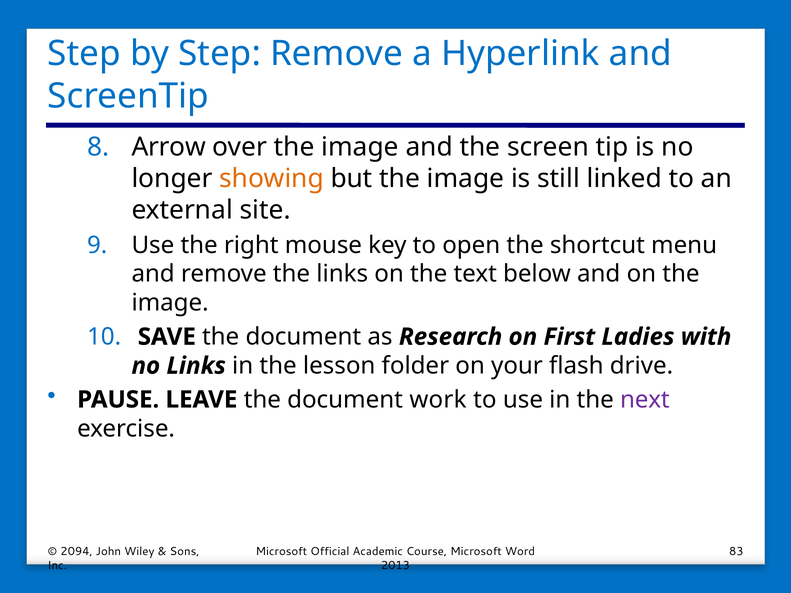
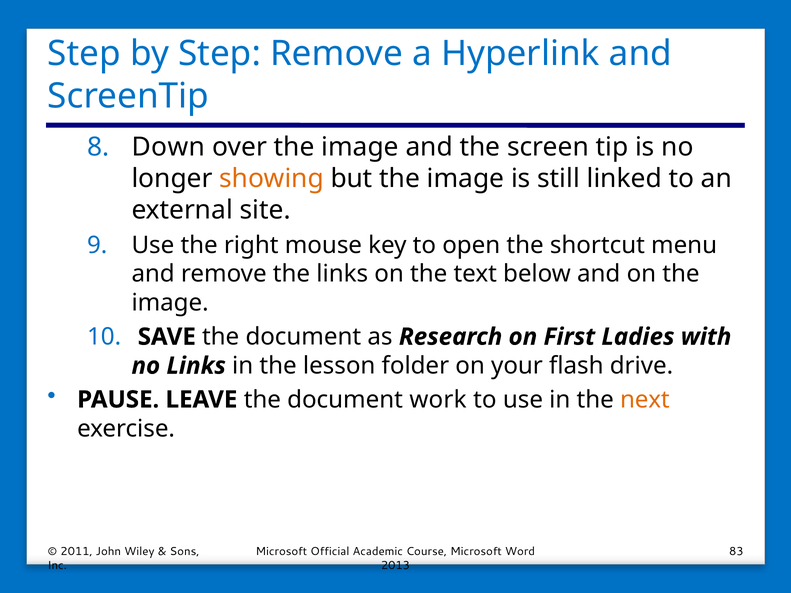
Arrow: Arrow -> Down
next colour: purple -> orange
2094: 2094 -> 2011
